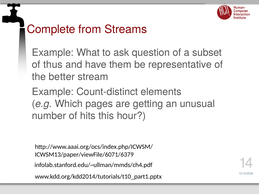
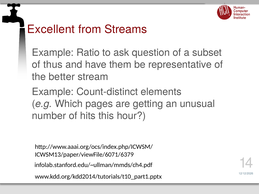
Complete: Complete -> Excellent
What: What -> Ratio
